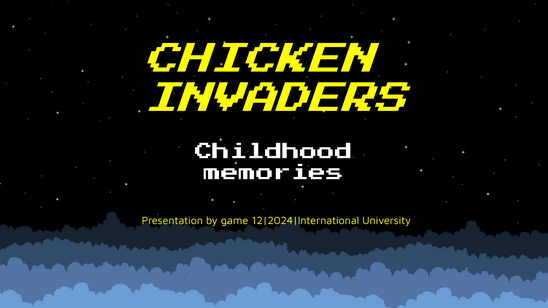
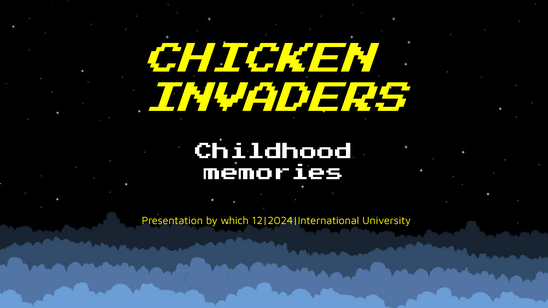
game: game -> which
